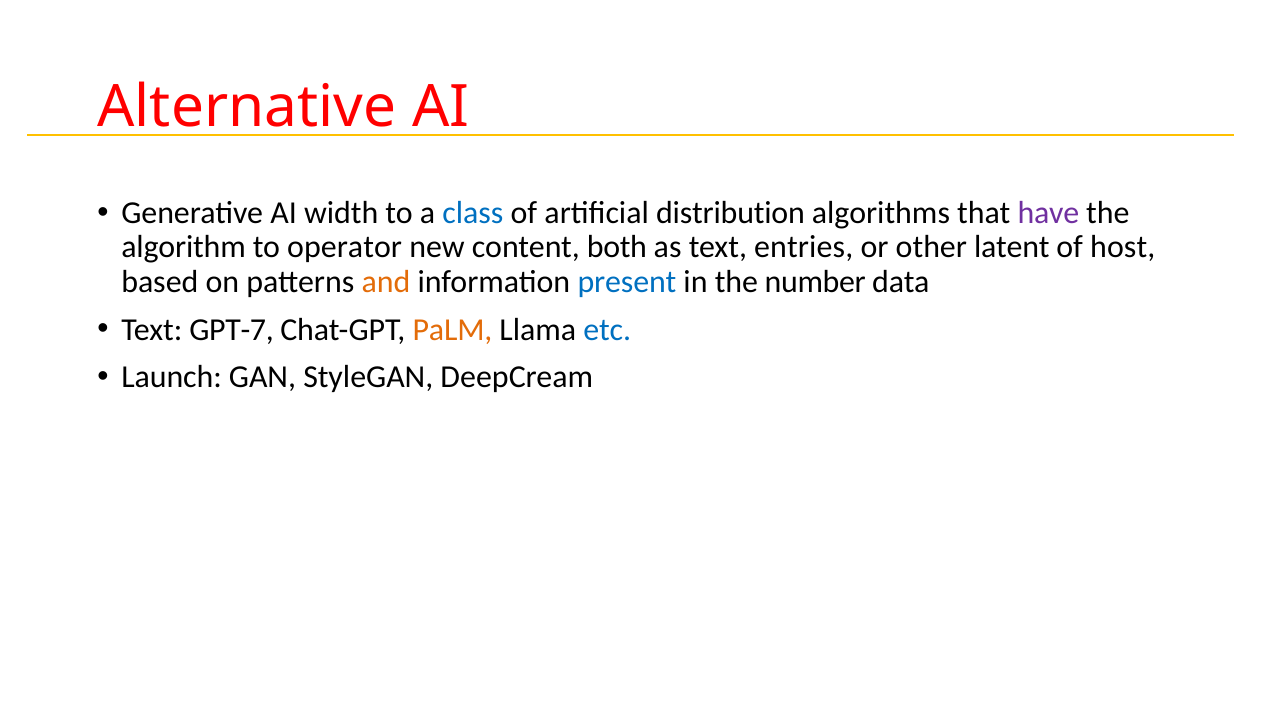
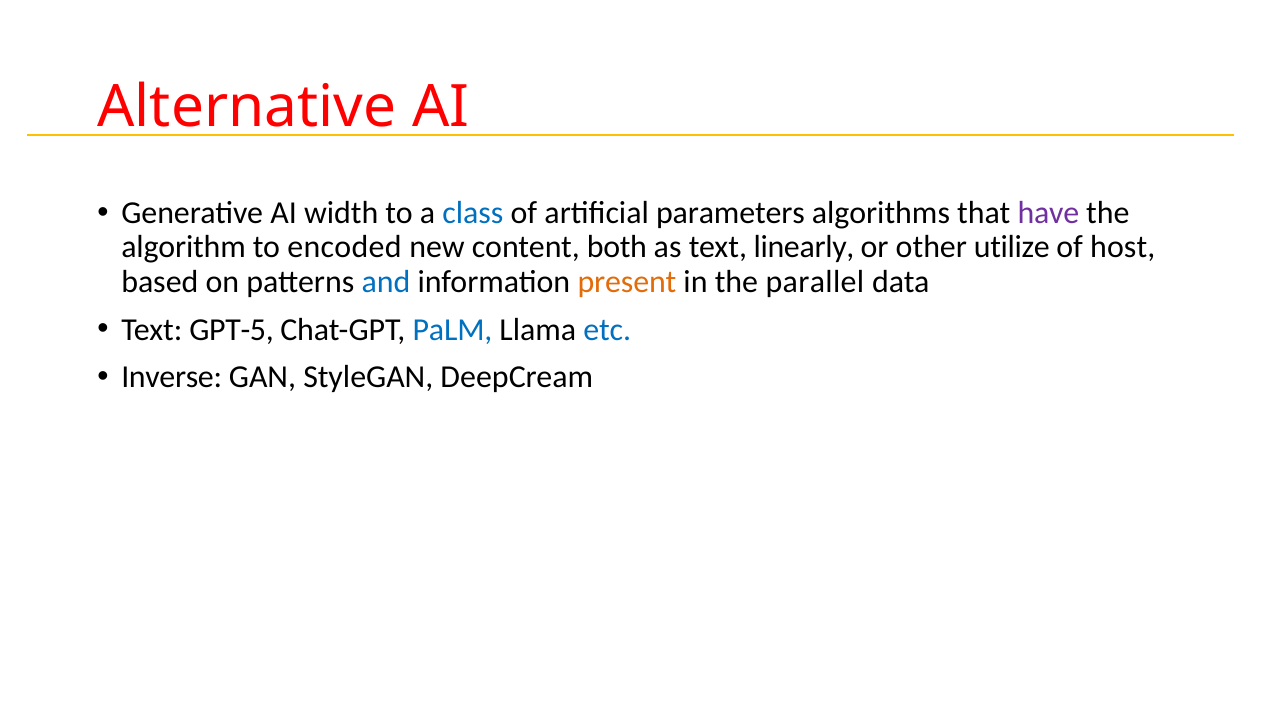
distribution: distribution -> parameters
operator: operator -> encoded
entries: entries -> linearly
latent: latent -> utilize
and colour: orange -> blue
present colour: blue -> orange
number: number -> parallel
GPT-7: GPT-7 -> GPT-5
PaLM colour: orange -> blue
Launch: Launch -> Inverse
